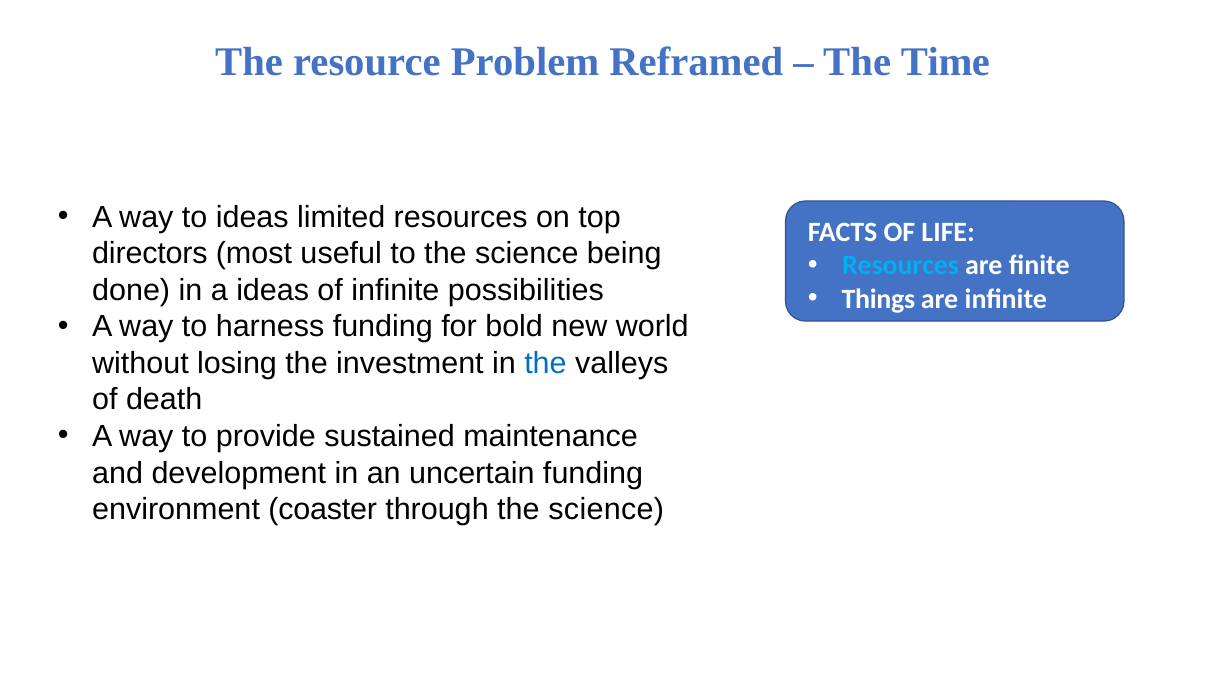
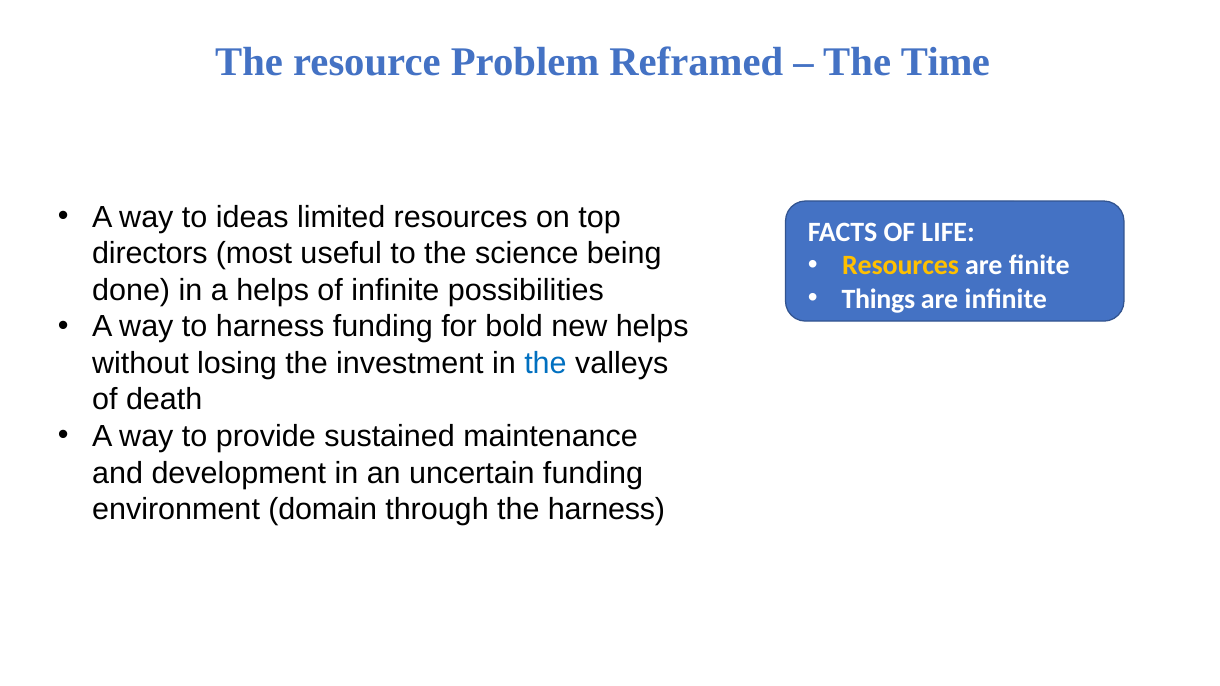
Resources at (901, 266) colour: light blue -> yellow
a ideas: ideas -> helps
new world: world -> helps
coaster: coaster -> domain
through the science: science -> harness
